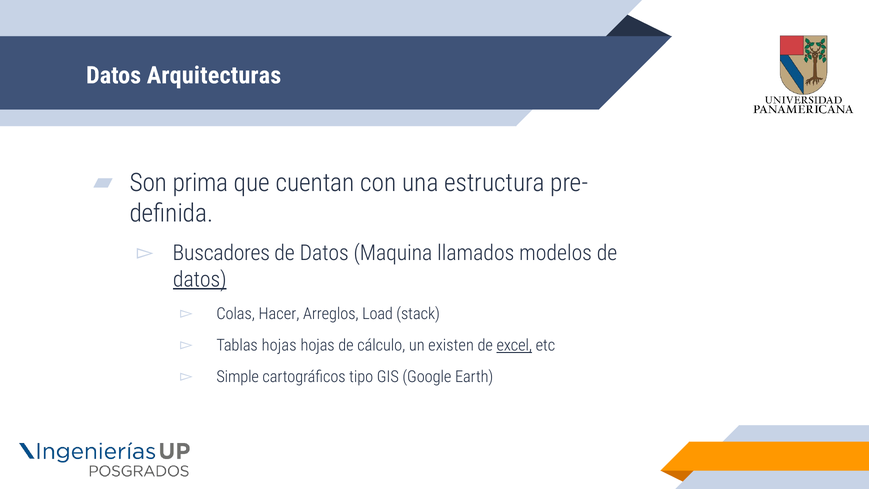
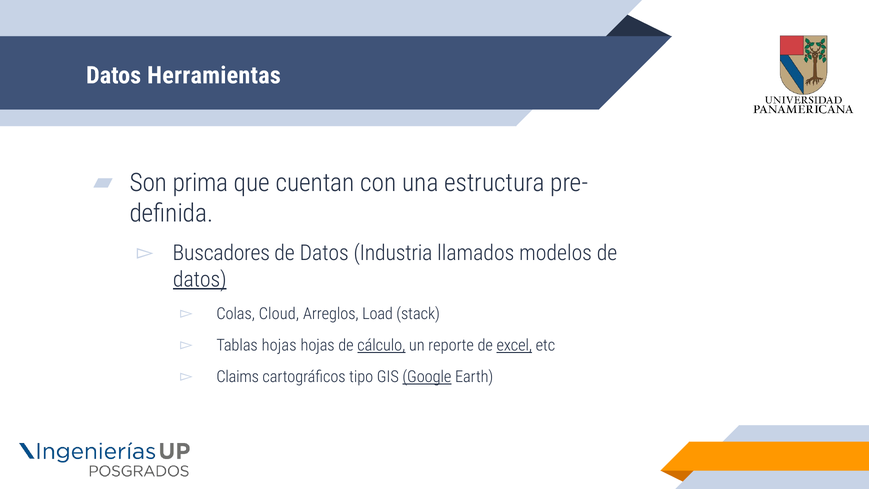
Arquitecturas: Arquitecturas -> Herramientas
Maquina: Maquina -> Industria
Hacer: Hacer -> Cloud
cálculo underline: none -> present
existen: existen -> reporte
Simple: Simple -> Claims
Google underline: none -> present
